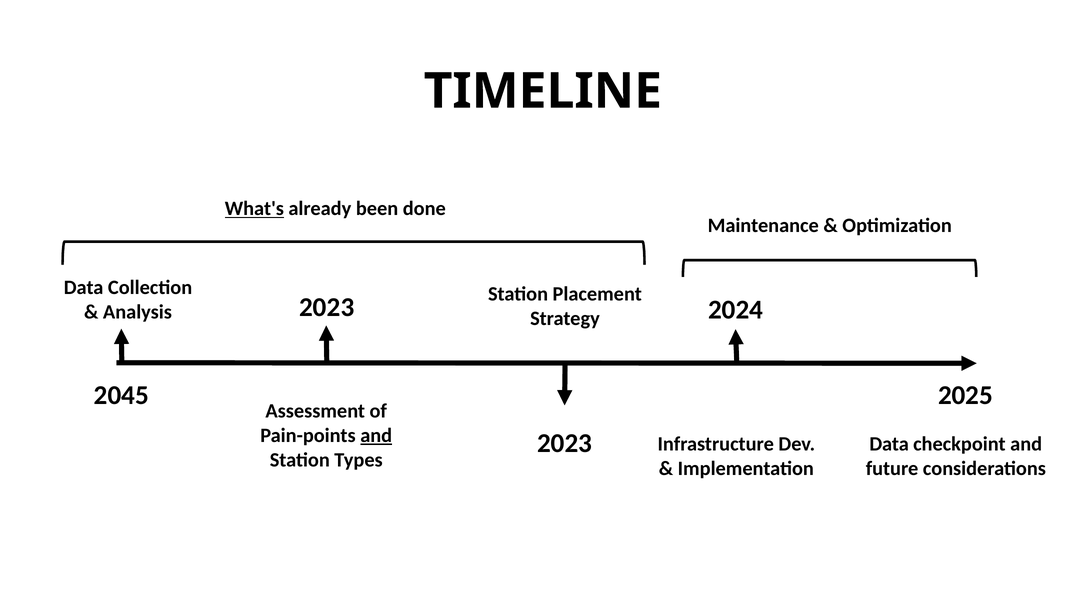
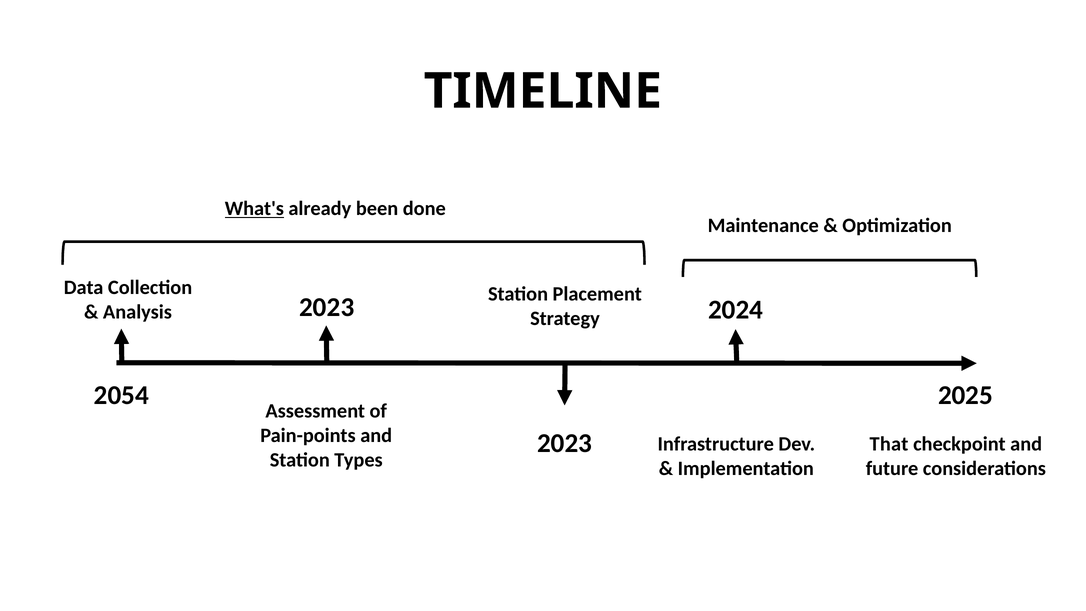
2045: 2045 -> 2054
and at (376, 435) underline: present -> none
Data at (889, 444): Data -> That
